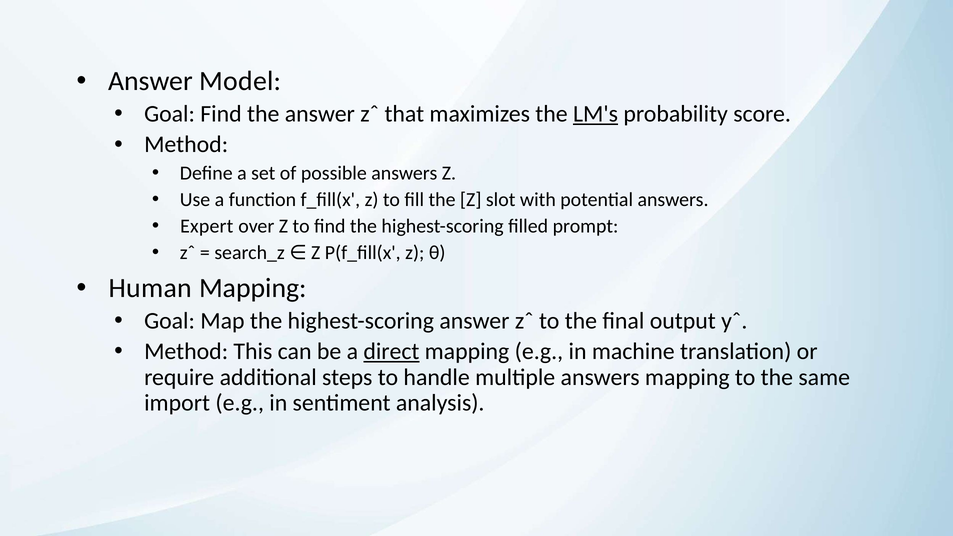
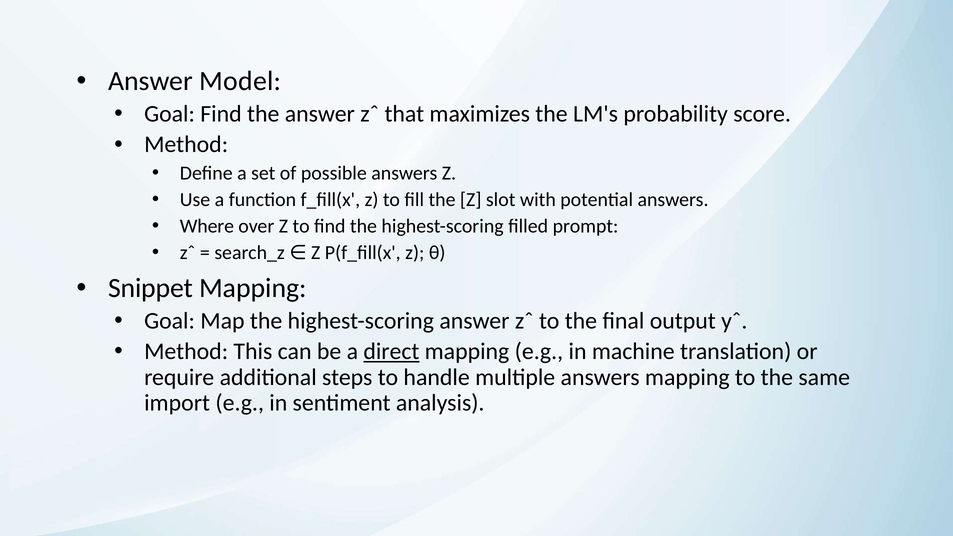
LM's underline: present -> none
Expert: Expert -> Where
Human: Human -> Snippet
